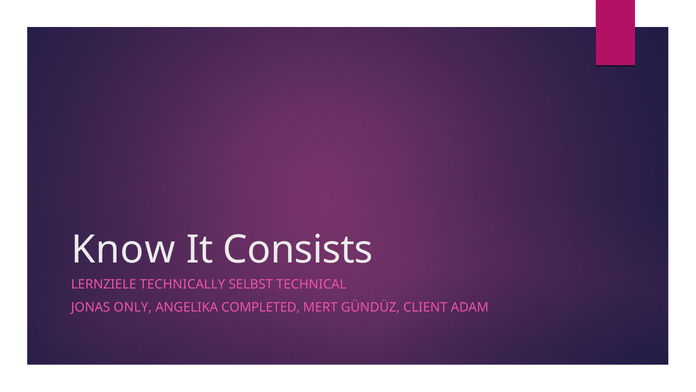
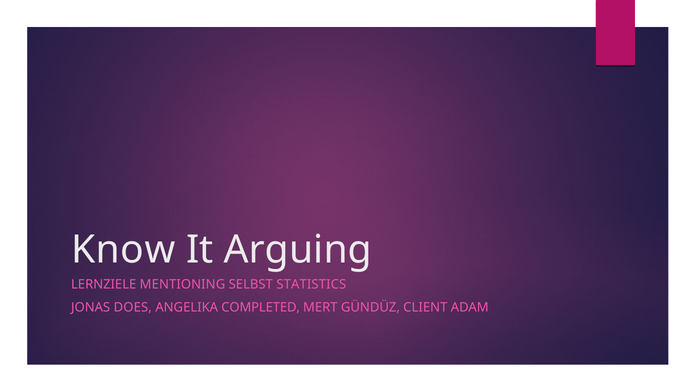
Consists: Consists -> Arguing
TECHNICALLY: TECHNICALLY -> MENTIONING
TECHNICAL: TECHNICAL -> STATISTICS
ONLY: ONLY -> DOES
